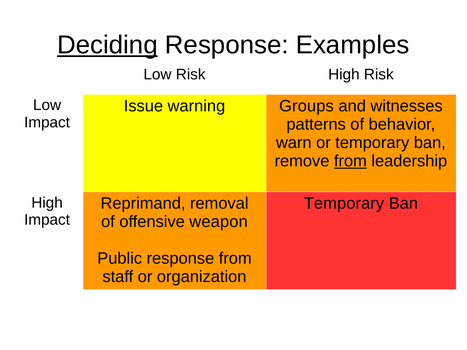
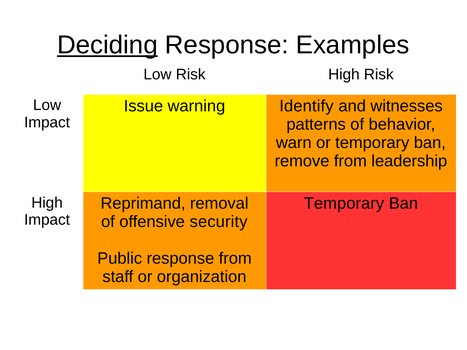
Groups: Groups -> Identify
from at (350, 161) underline: present -> none
weapon: weapon -> security
